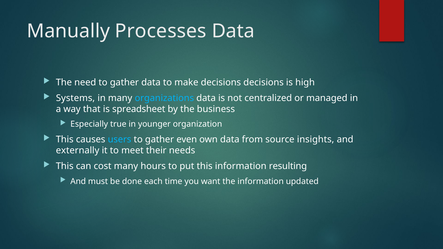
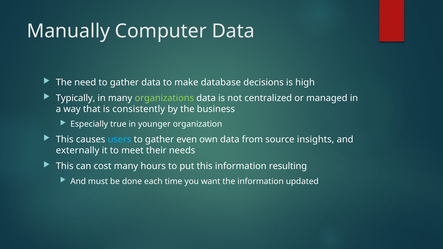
Processes: Processes -> Computer
make decisions: decisions -> database
Systems: Systems -> Typically
organizations colour: light blue -> light green
spreadsheet: spreadsheet -> consistently
